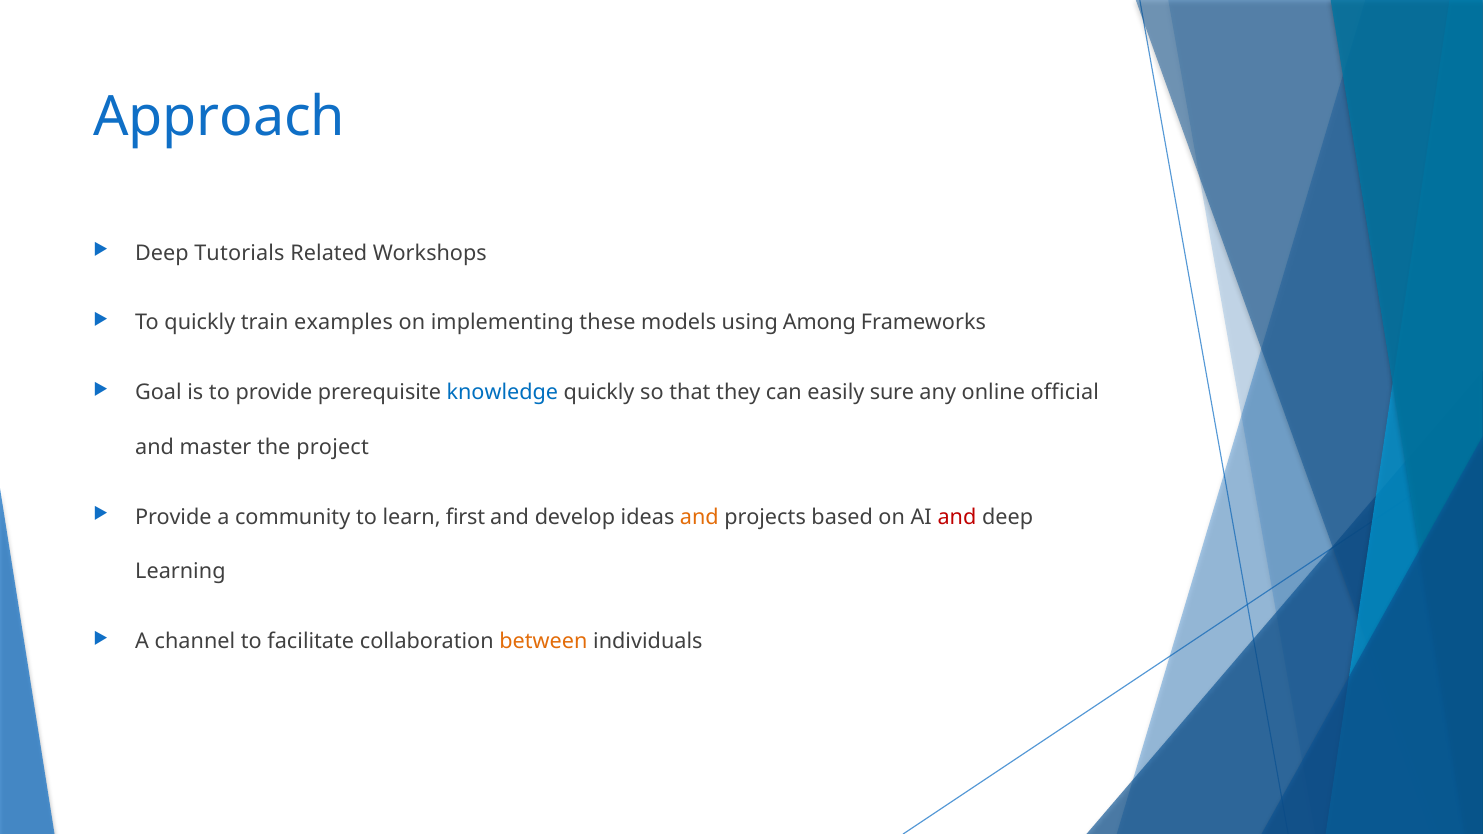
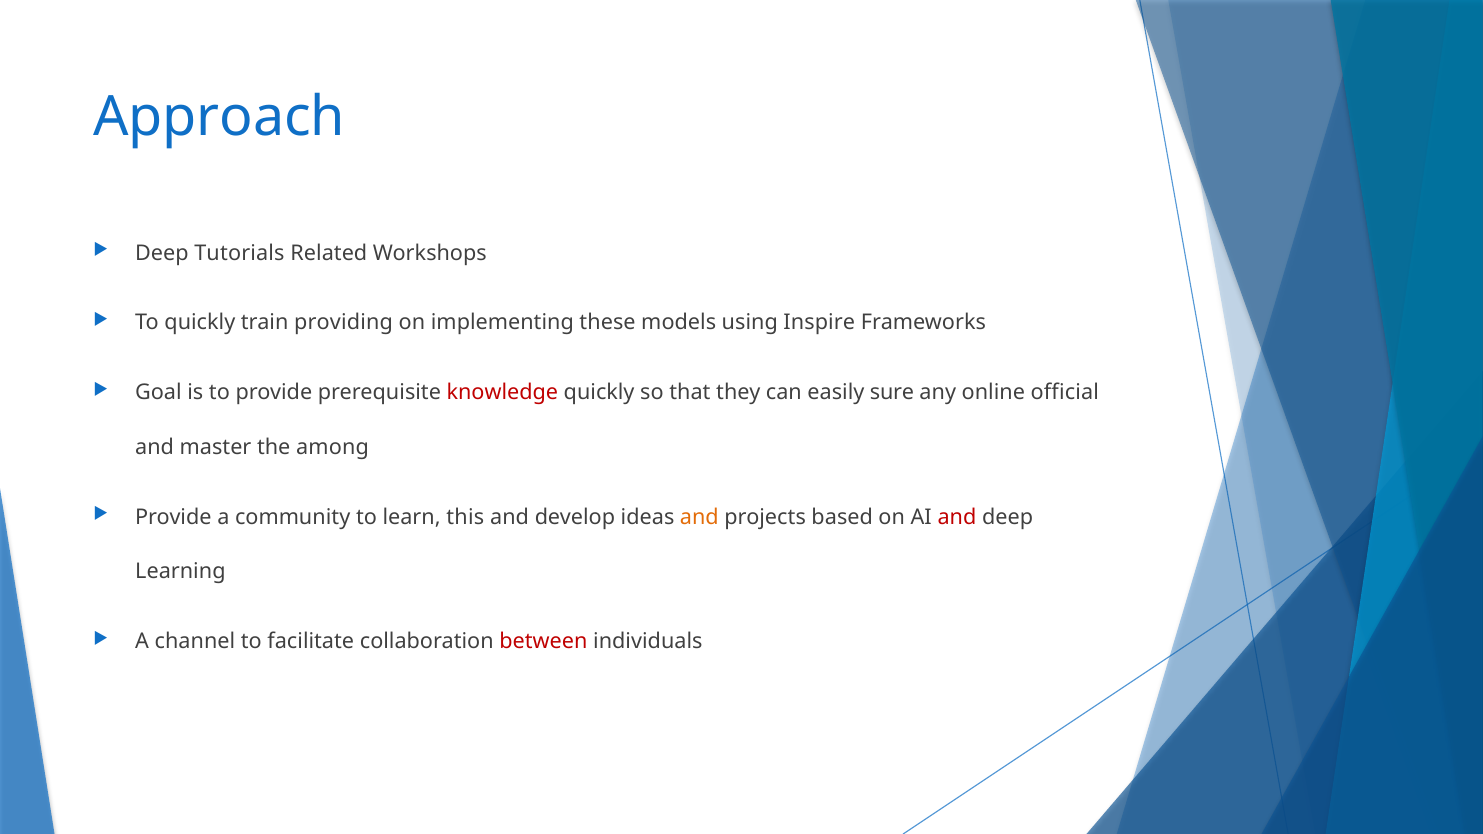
examples: examples -> providing
Among: Among -> Inspire
knowledge colour: blue -> red
project: project -> among
first: first -> this
between colour: orange -> red
